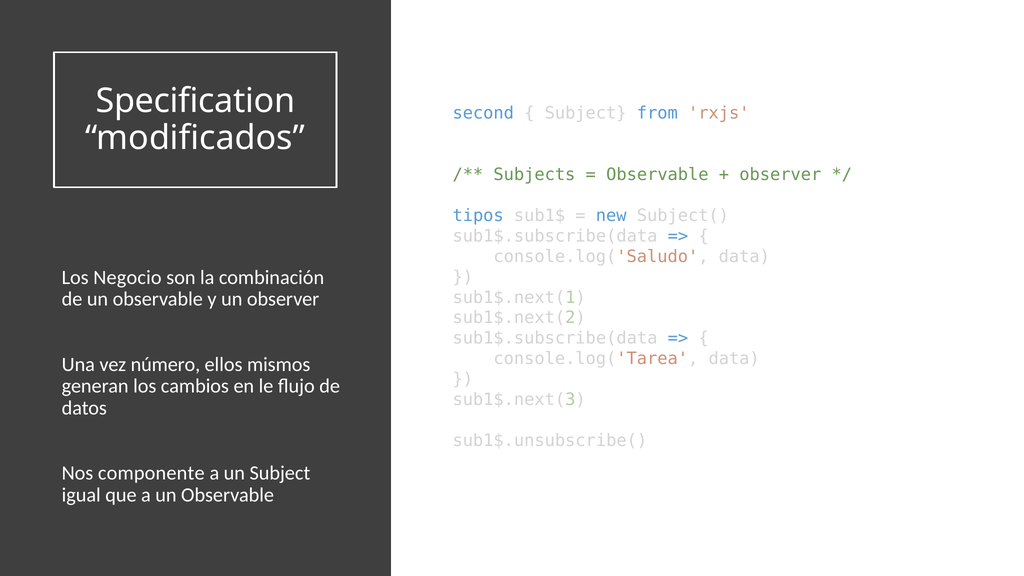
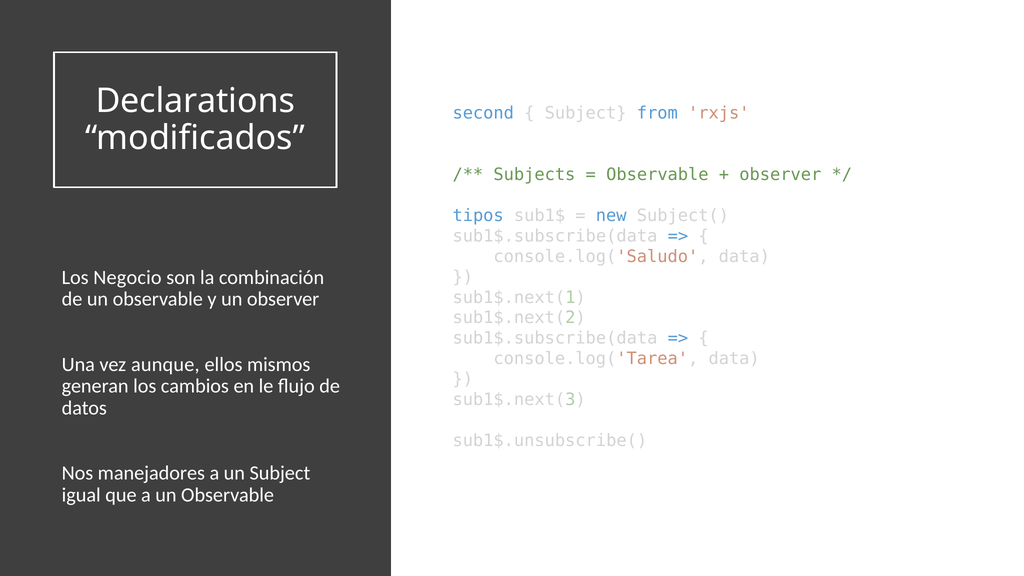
Specification: Specification -> Declarations
número: número -> aunque
componente: componente -> manejadores
